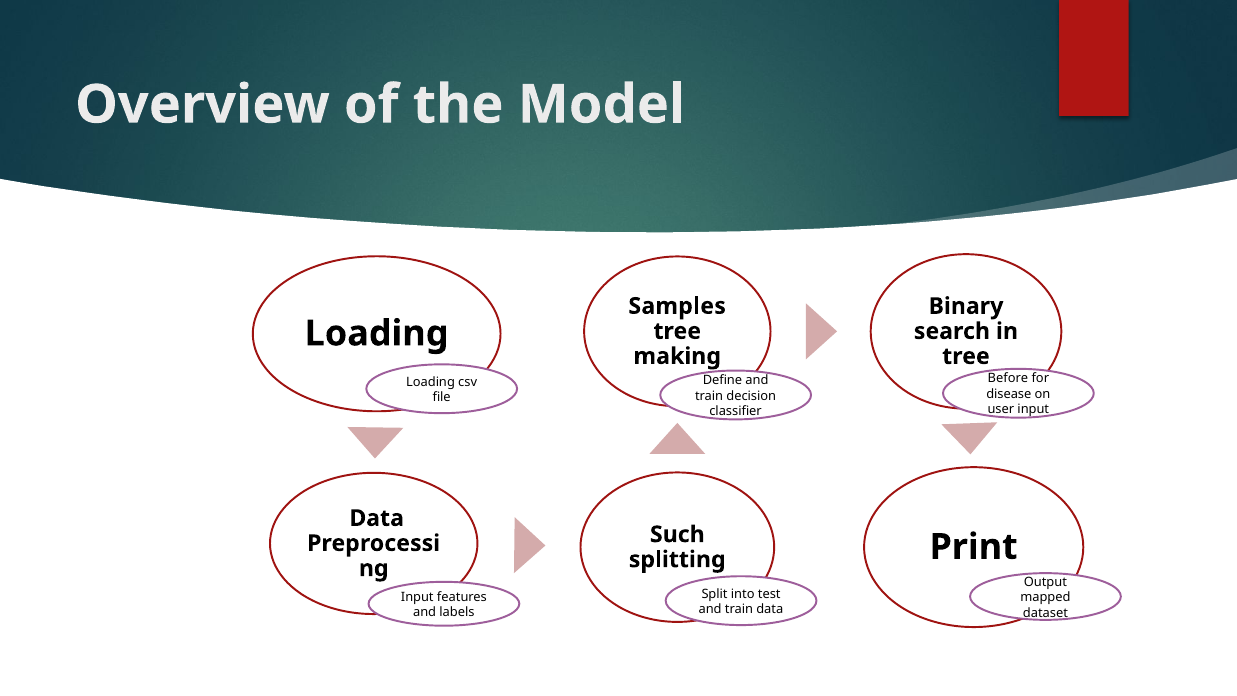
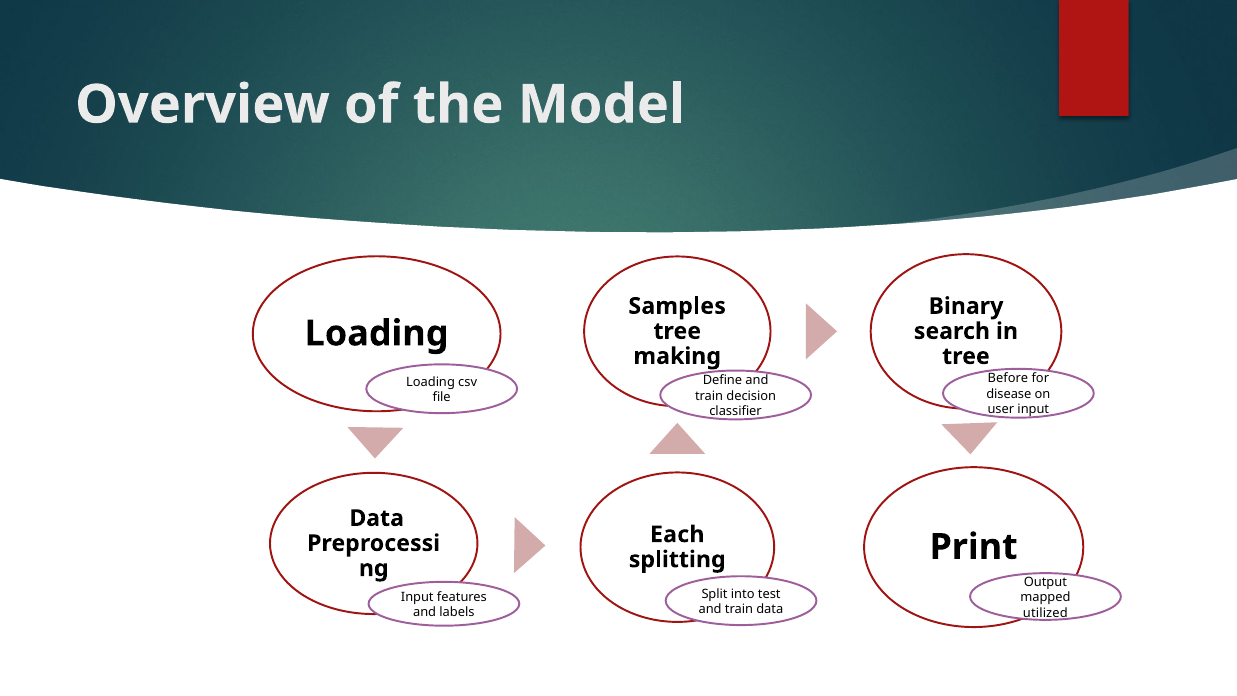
Such: Such -> Each
dataset: dataset -> utilized
